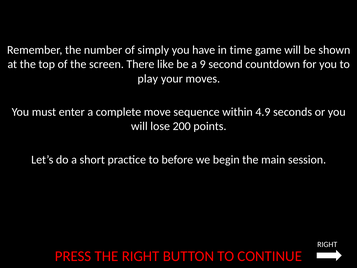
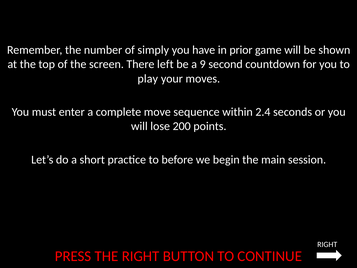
time: time -> prior
like: like -> left
4.9: 4.9 -> 2.4
